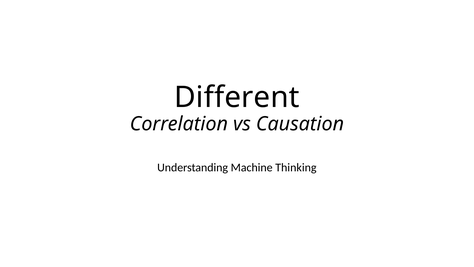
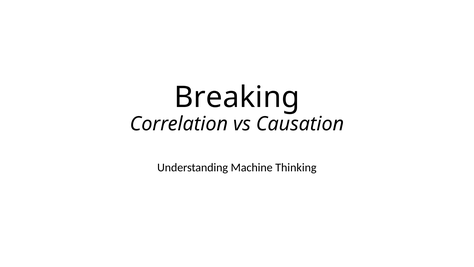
Different: Different -> Breaking
